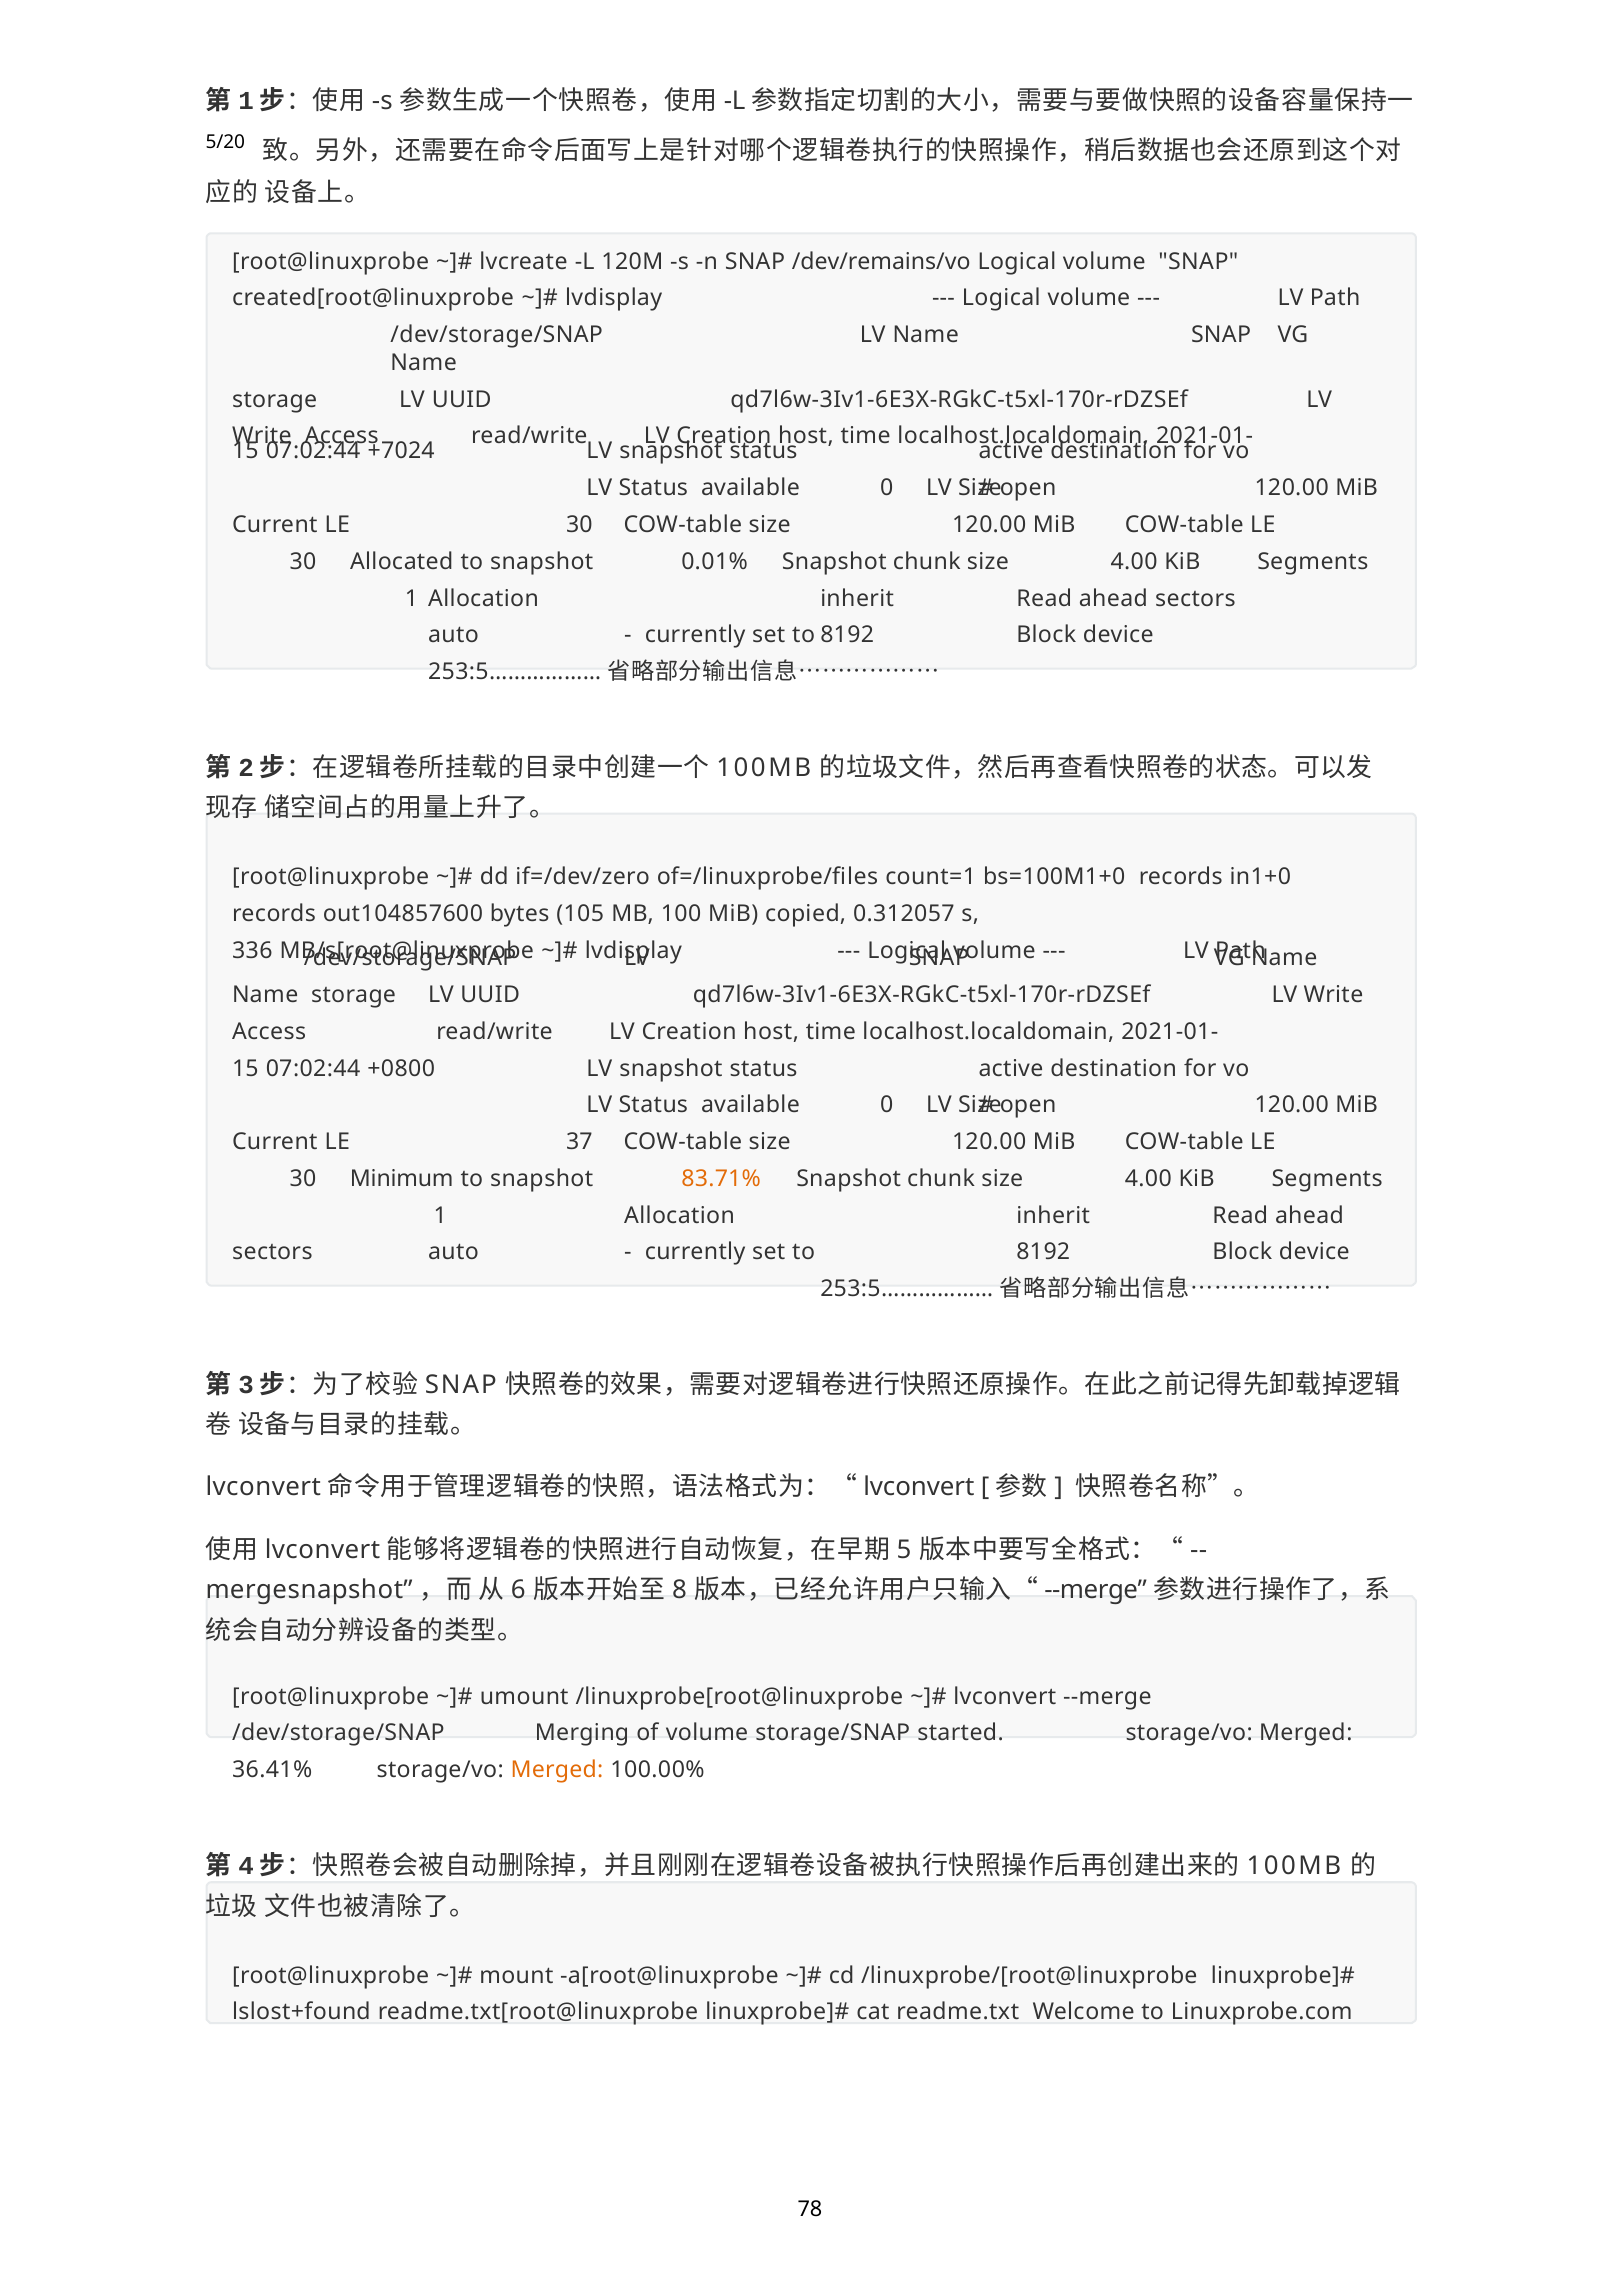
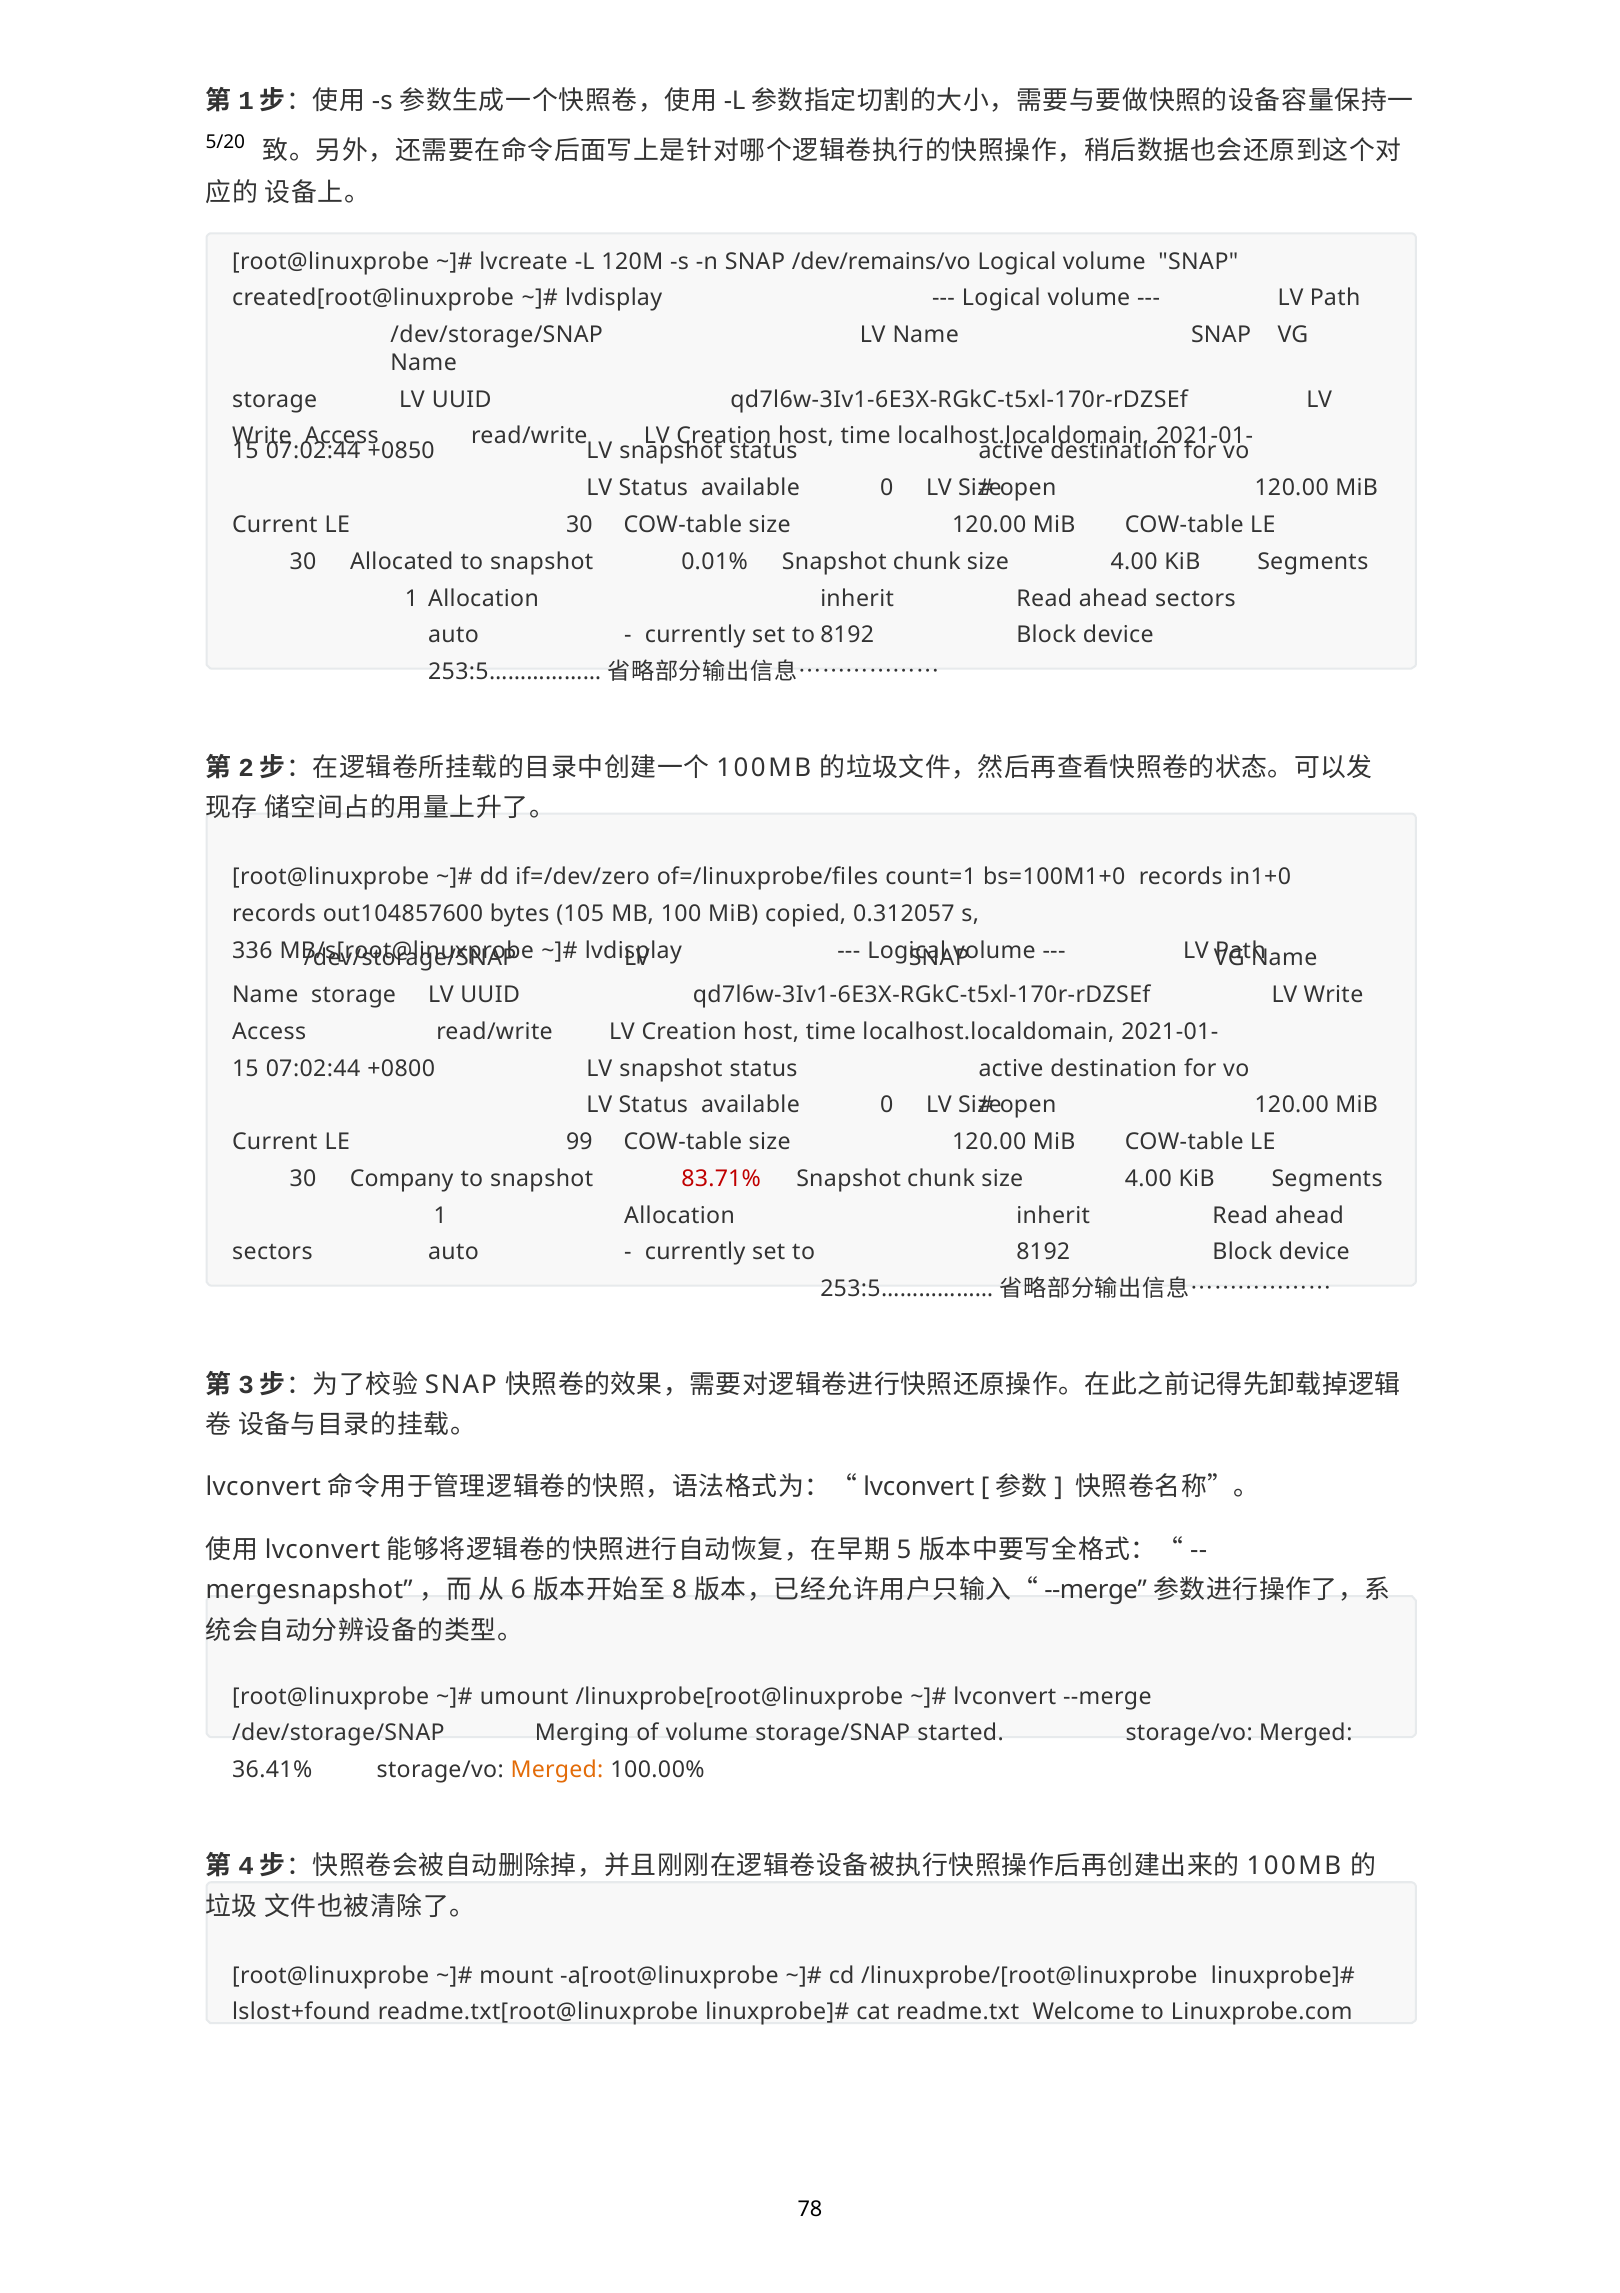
+7024: +7024 -> +0850
37: 37 -> 99
Minimum: Minimum -> Company
83.71% colour: orange -> red
